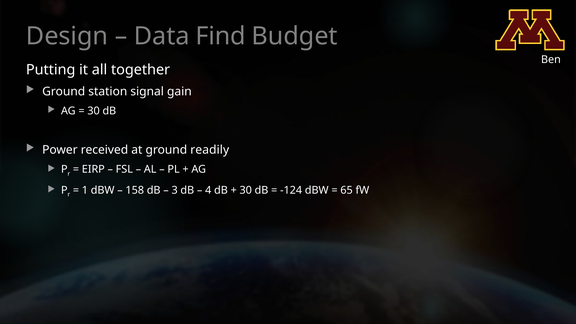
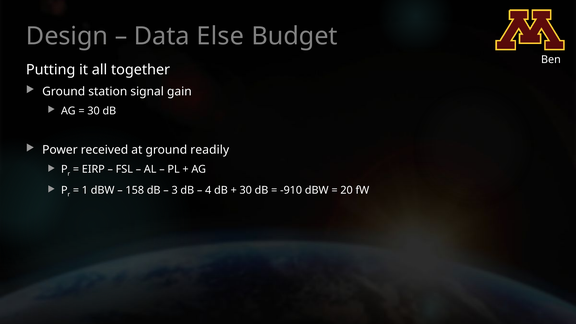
Find: Find -> Else
-124: -124 -> -910
65: 65 -> 20
